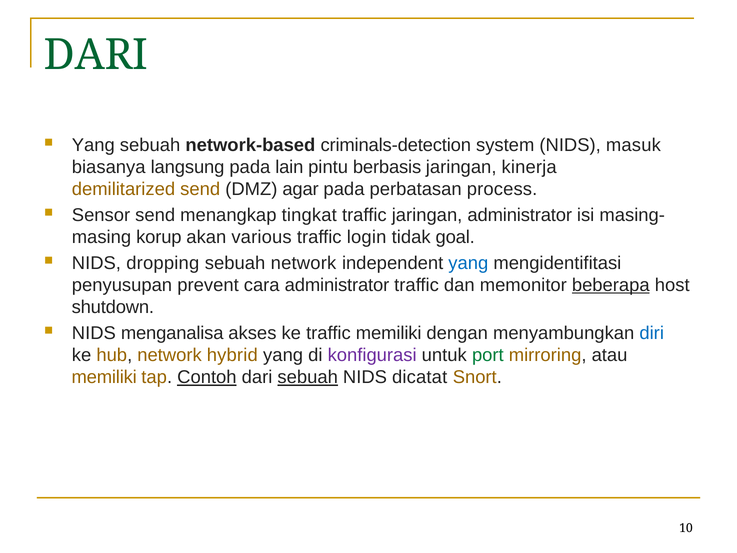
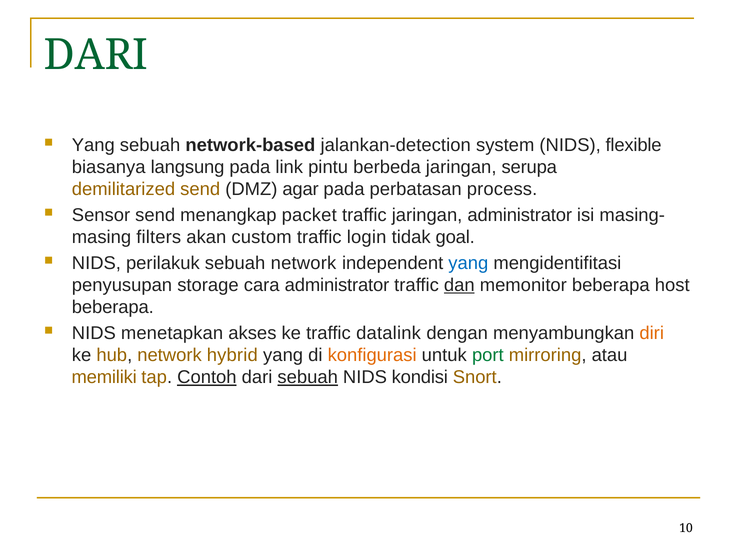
criminals-detection: criminals-detection -> jalankan-detection
masuk: masuk -> flexible
lain: lain -> link
berbasis: berbasis -> berbeda
kinerja: kinerja -> serupa
tingkat: tingkat -> packet
korup: korup -> filters
various: various -> custom
dropping: dropping -> perilakuk
prevent: prevent -> storage
dan underline: none -> present
beberapa at (611, 285) underline: present -> none
shutdown at (113, 307): shutdown -> beberapa
menganalisa: menganalisa -> menetapkan
traffic memiliki: memiliki -> datalink
diri colour: blue -> orange
konfigurasi colour: purple -> orange
dicatat: dicatat -> kondisi
